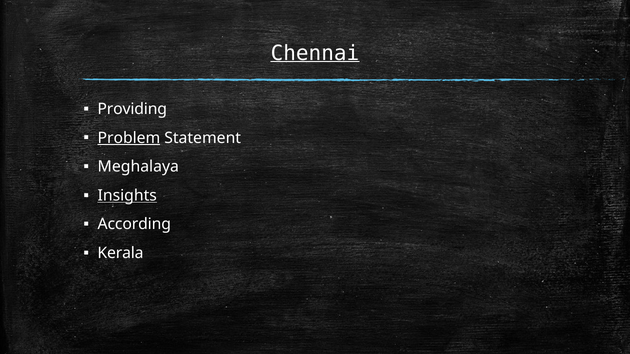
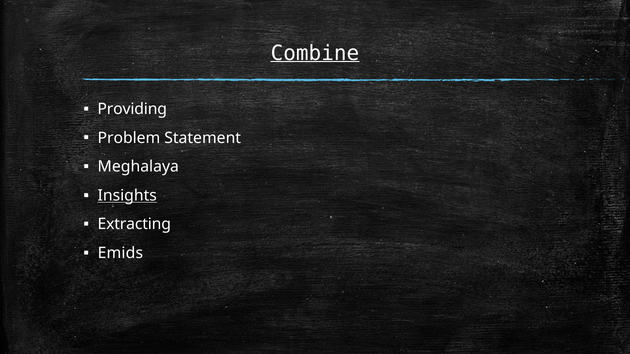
Chennai: Chennai -> Combine
Problem underline: present -> none
According: According -> Extracting
Kerala: Kerala -> Emids
